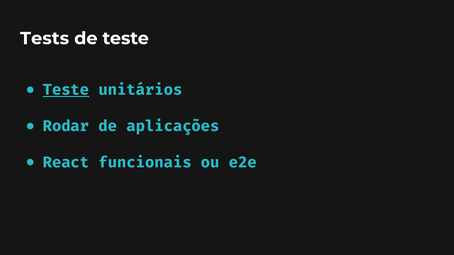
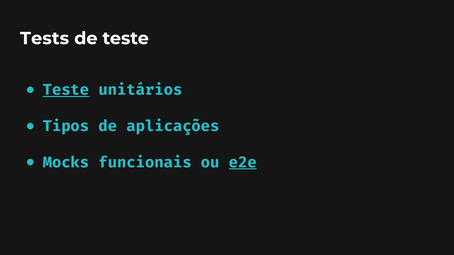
Rodar: Rodar -> Tipos
React: React -> Mocks
e2e underline: none -> present
